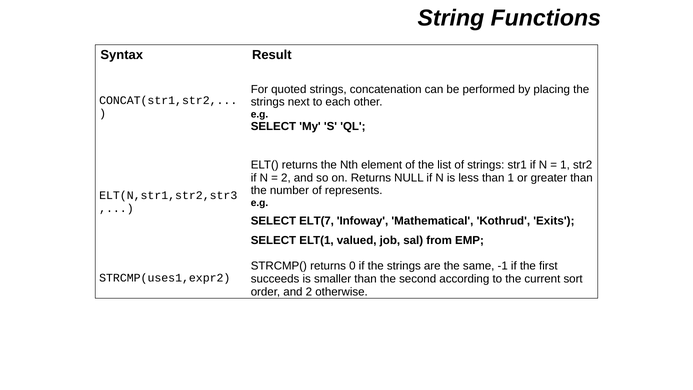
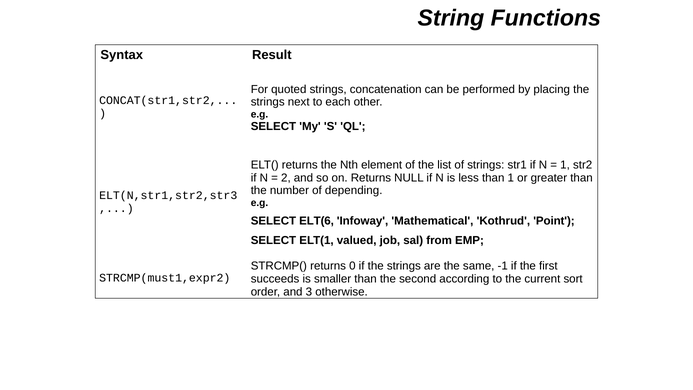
represents: represents -> depending
ELT(7: ELT(7 -> ELT(6
Exits: Exits -> Point
STRCMP(uses1,expr2: STRCMP(uses1,expr2 -> STRCMP(must1,expr2
and 2: 2 -> 3
